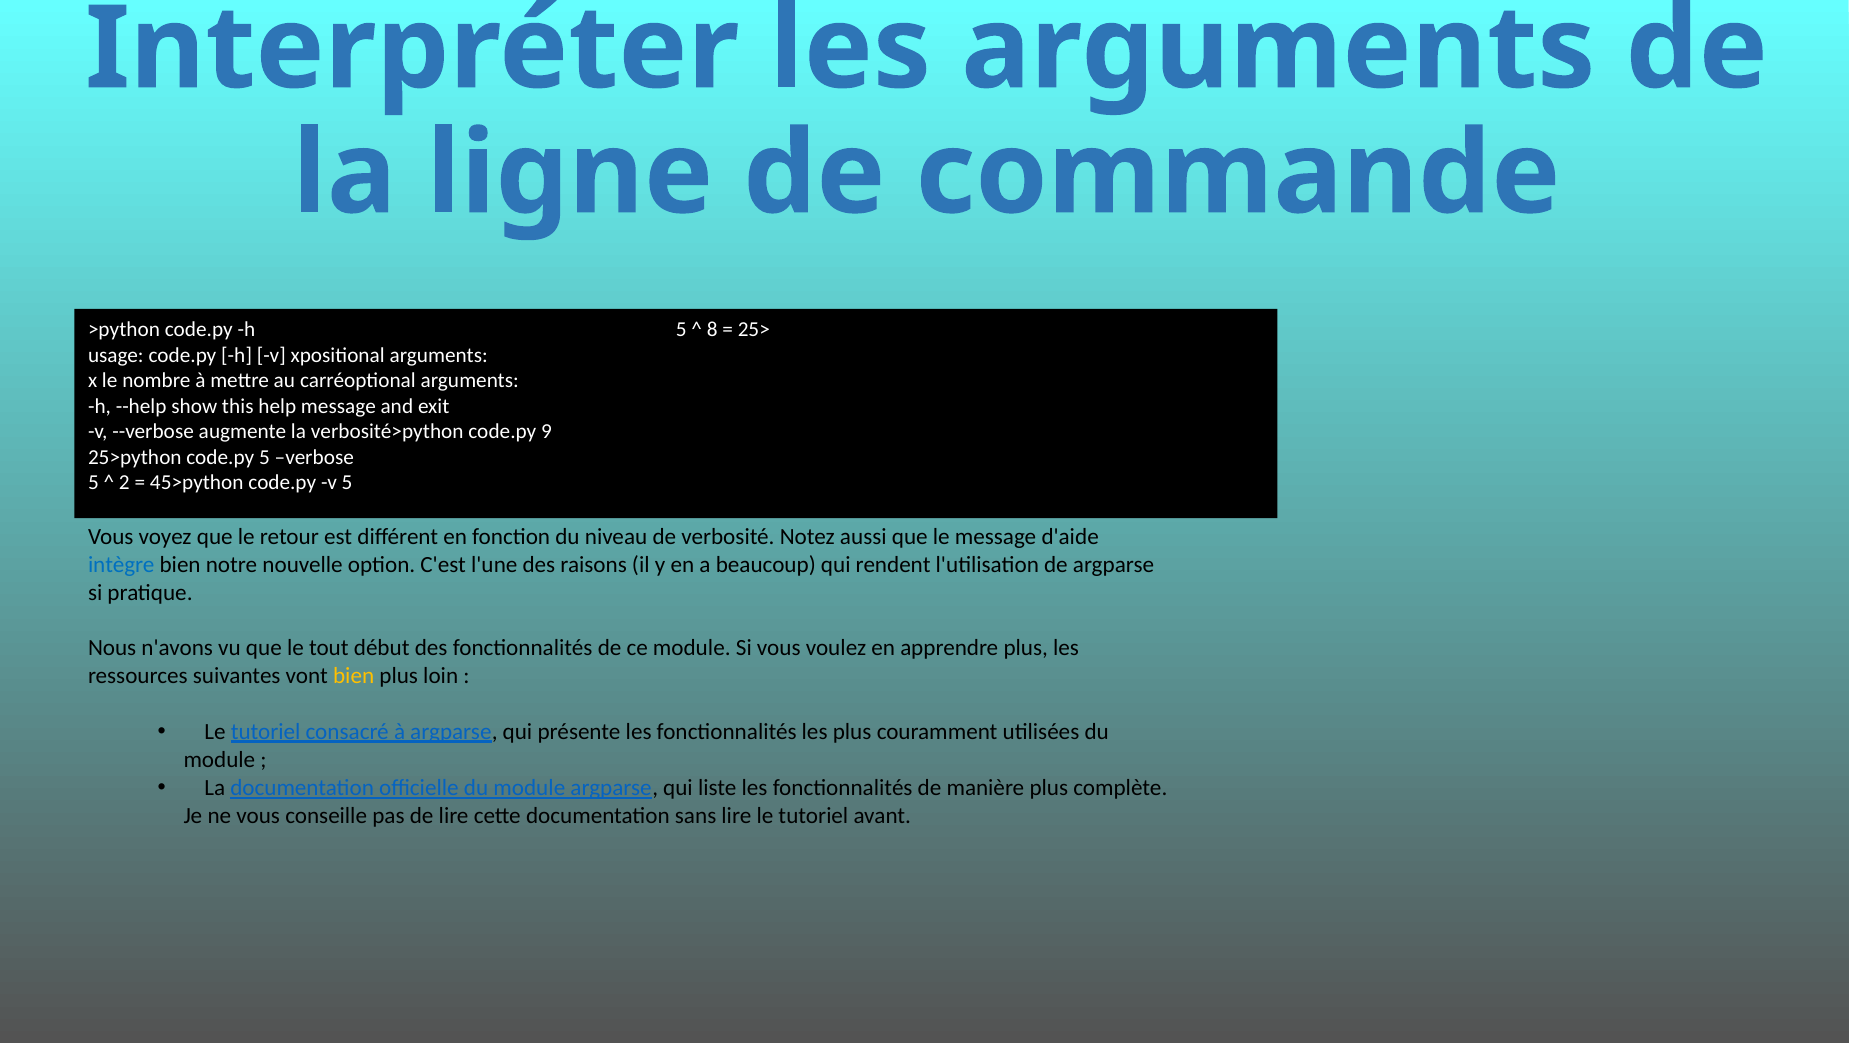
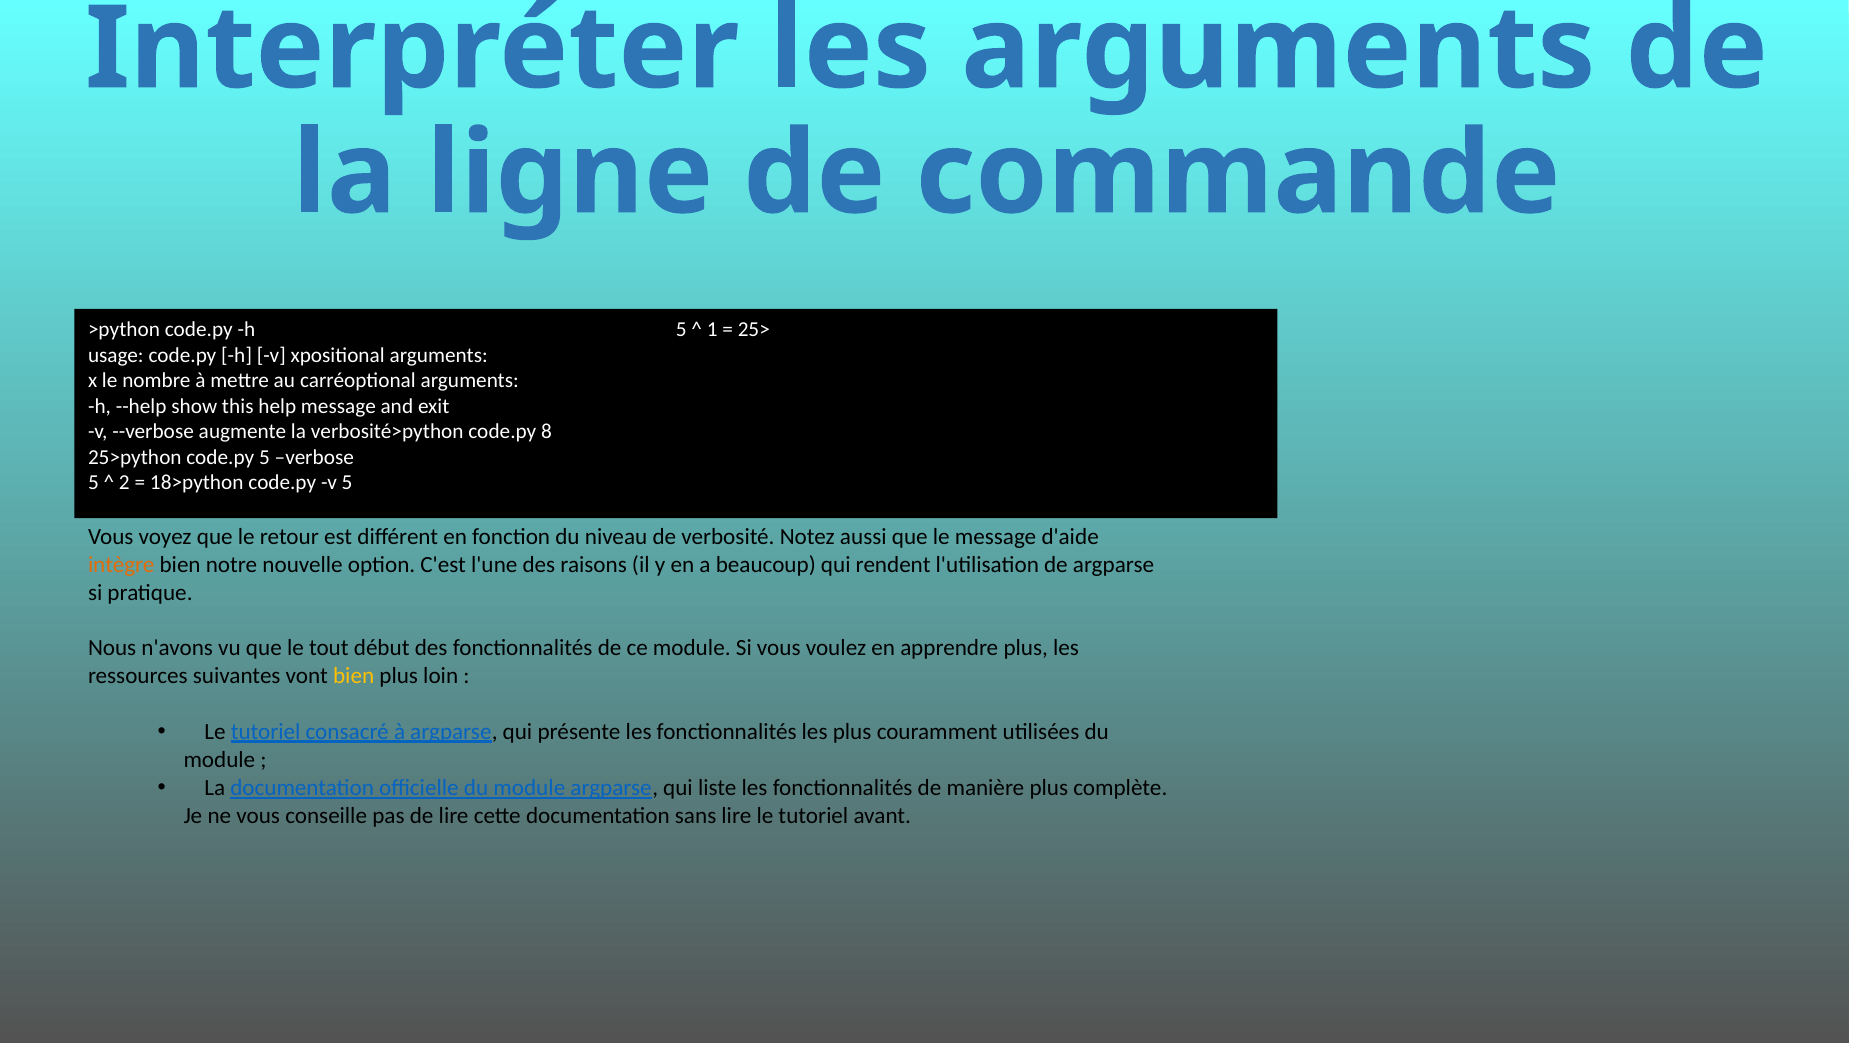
8: 8 -> 1
9: 9 -> 8
45>python: 45>python -> 18>python
intègre colour: blue -> orange
